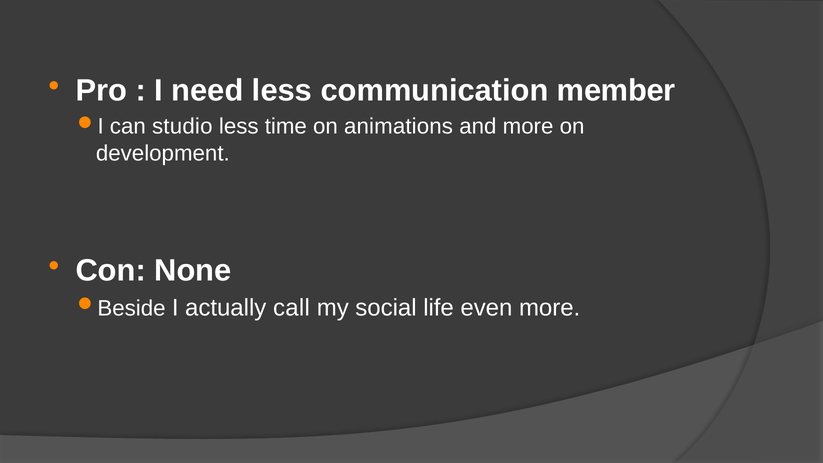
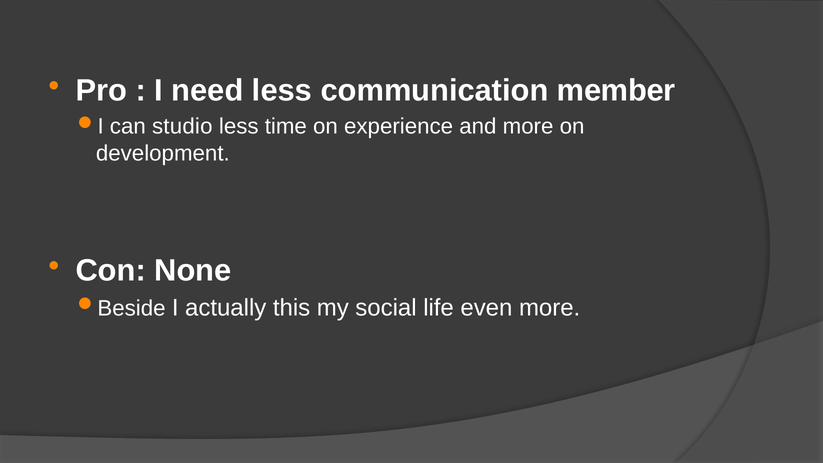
animations: animations -> experience
call: call -> this
